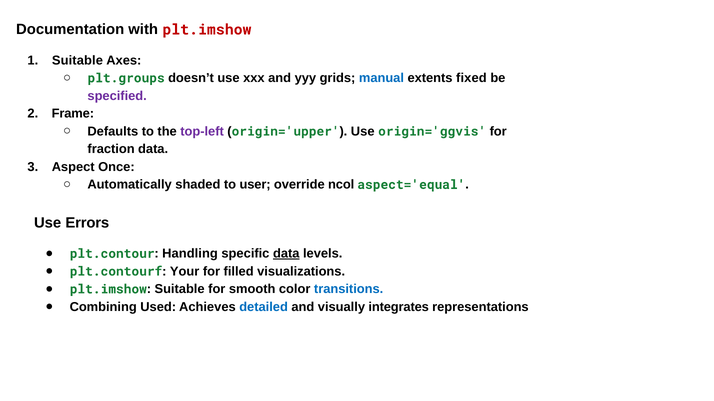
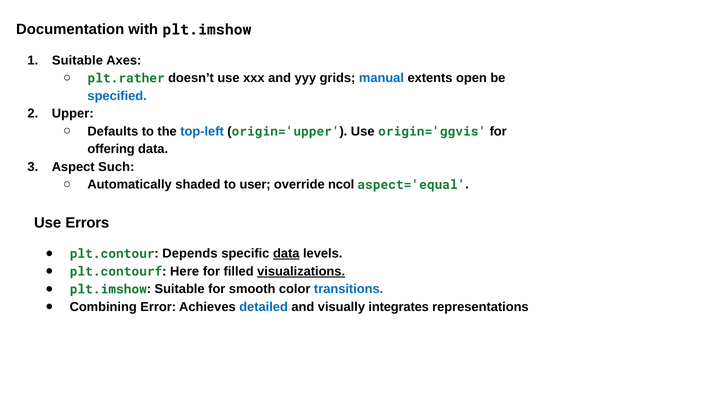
plt.imshow at (207, 30) colour: red -> black
plt.groups: plt.groups -> plt.rather
fixed: fixed -> open
specified colour: purple -> blue
Frame: Frame -> Upper
top-left colour: purple -> blue
fraction: fraction -> offering
Once: Once -> Such
Handling: Handling -> Depends
Your: Your -> Here
visualizations underline: none -> present
Used: Used -> Error
